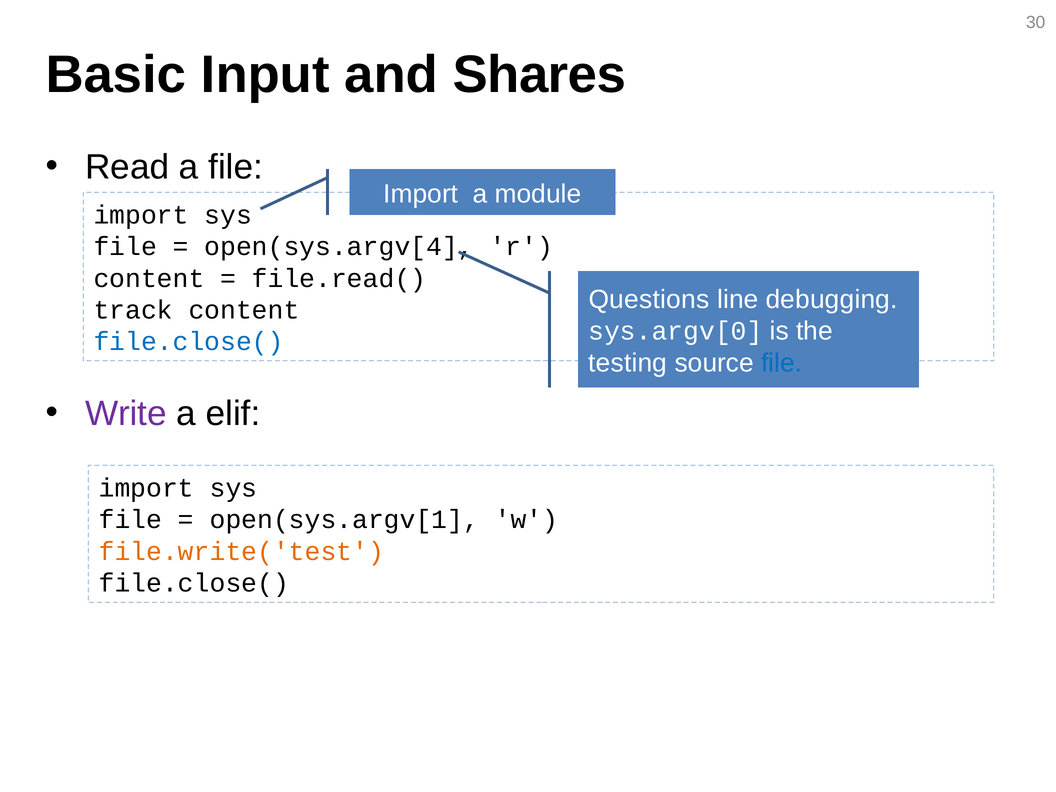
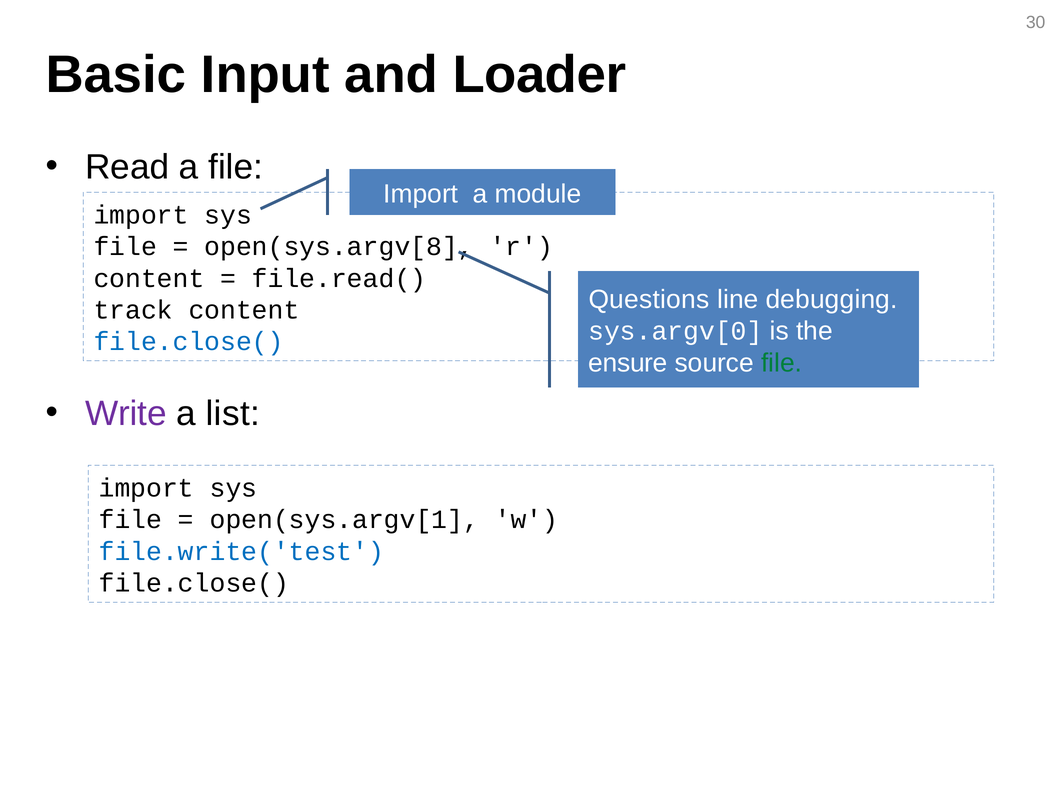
Shares: Shares -> Loader
open(sys.argv[4: open(sys.argv[4 -> open(sys.argv[8
testing: testing -> ensure
file at (782, 363) colour: blue -> green
elif: elif -> list
file.write('test colour: orange -> blue
